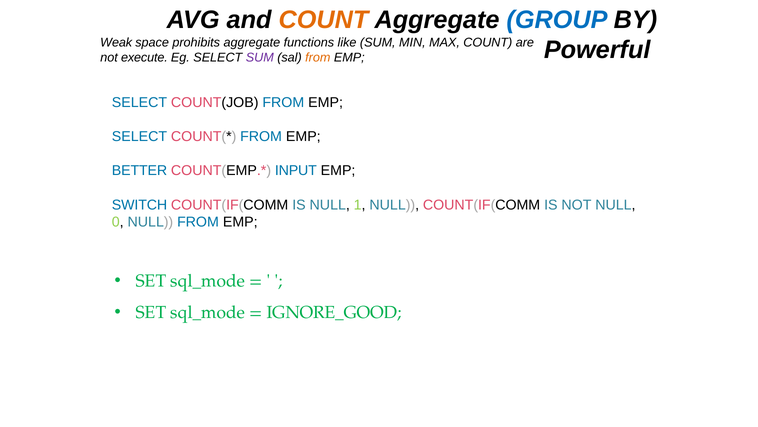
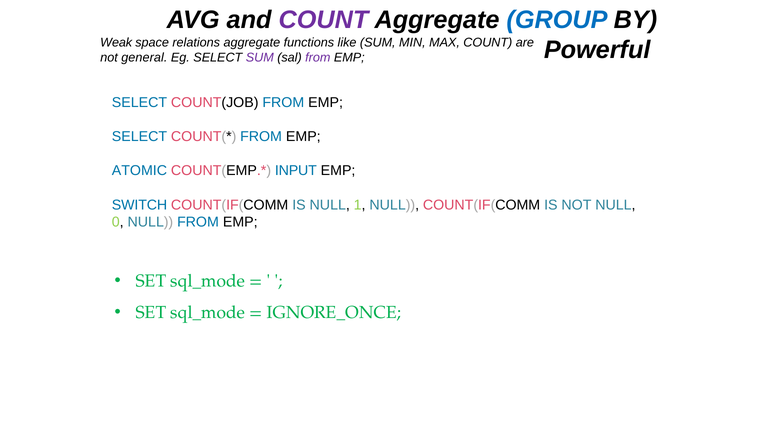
COUNT at (323, 20) colour: orange -> purple
prohibits: prohibits -> relations
execute: execute -> general
from at (318, 57) colour: orange -> purple
BETTER: BETTER -> ATOMIC
IGNORE_GOOD: IGNORE_GOOD -> IGNORE_ONCE
